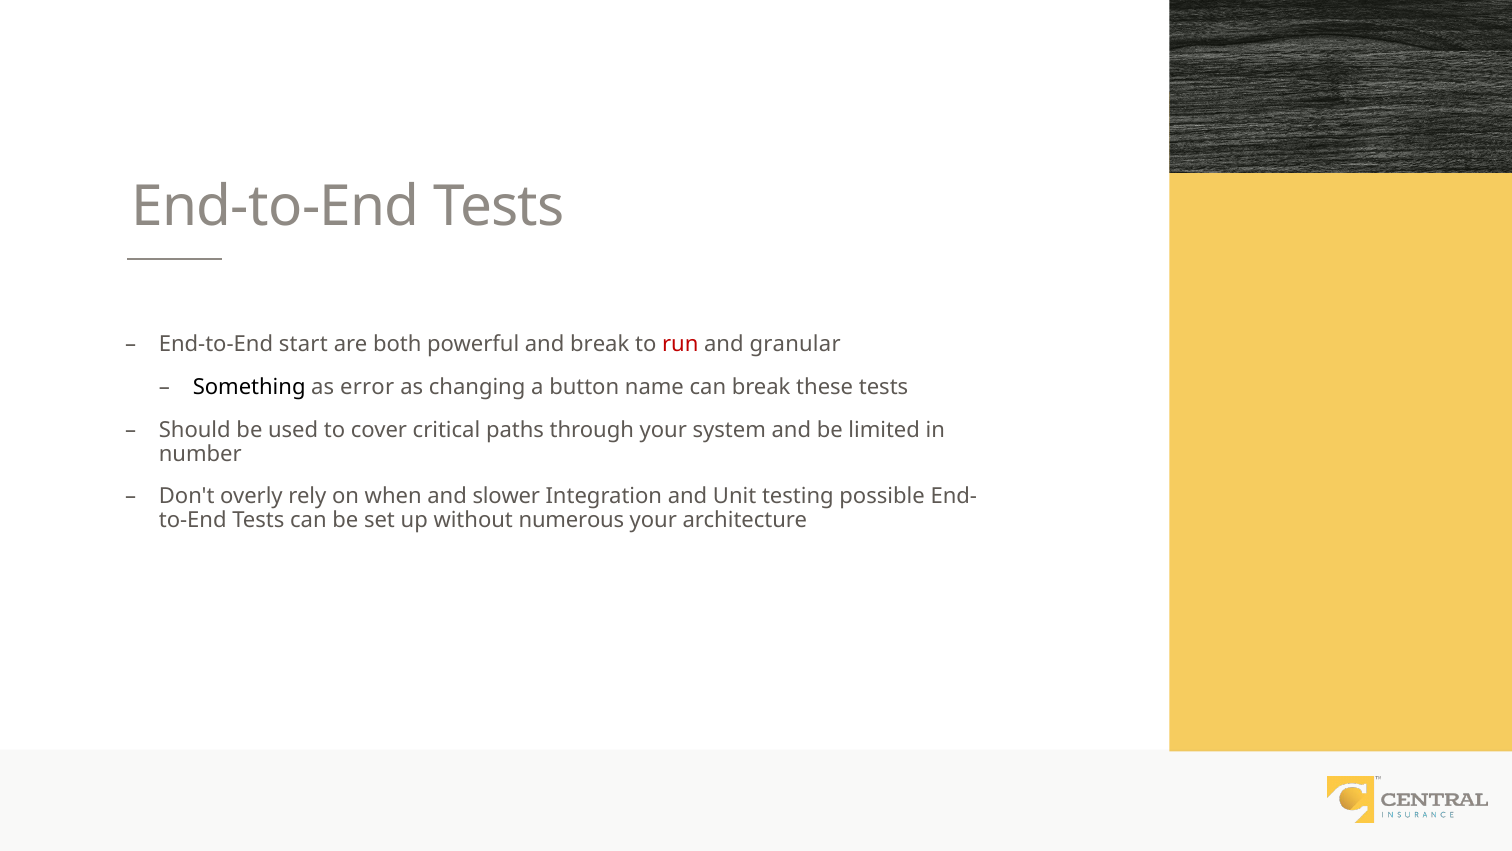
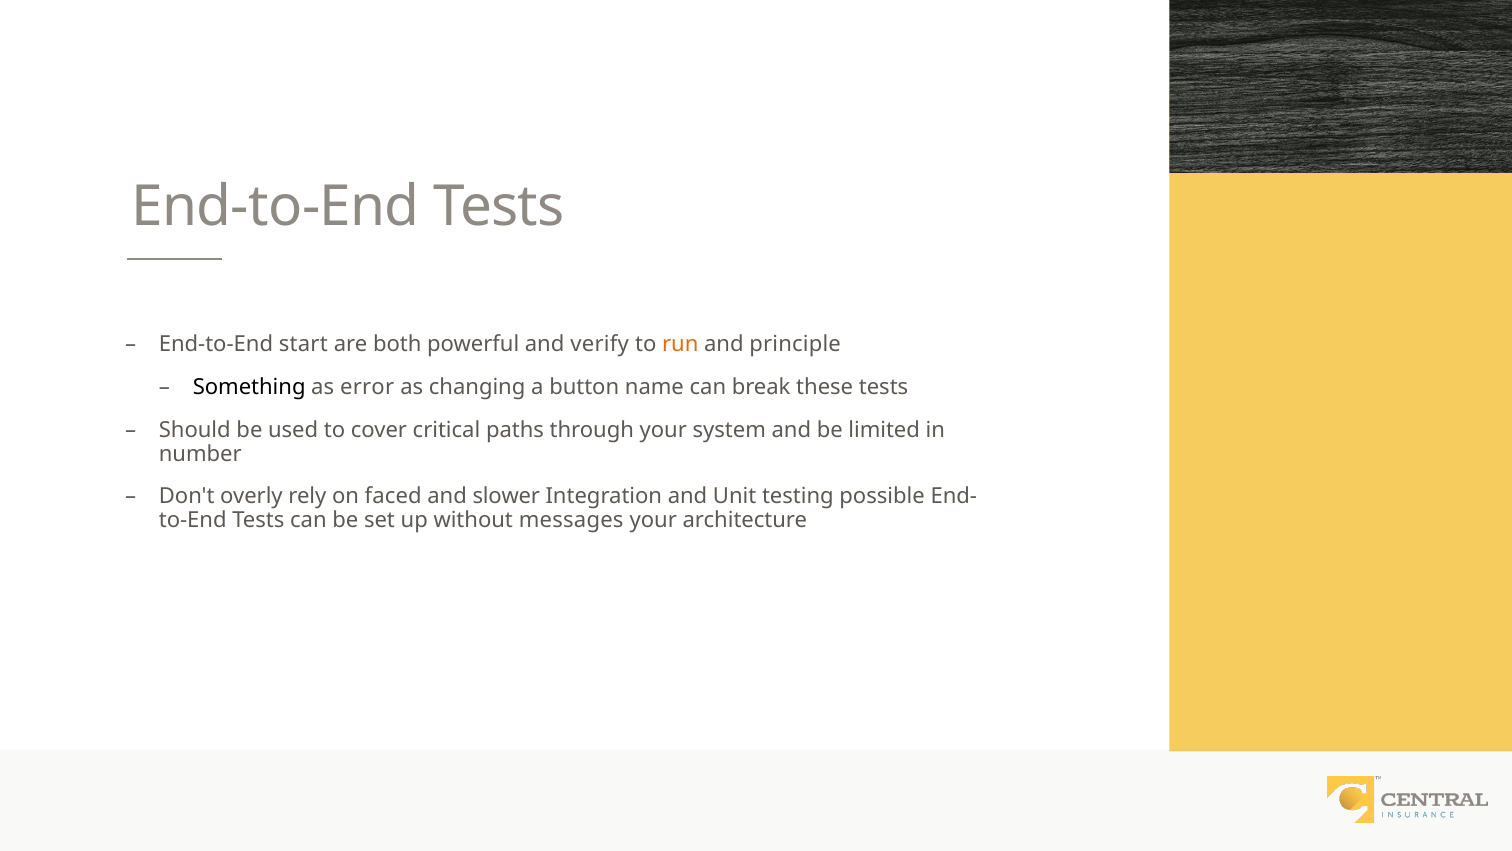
and break: break -> verify
run colour: red -> orange
granular: granular -> principle
when: when -> faced
numerous: numerous -> messages
